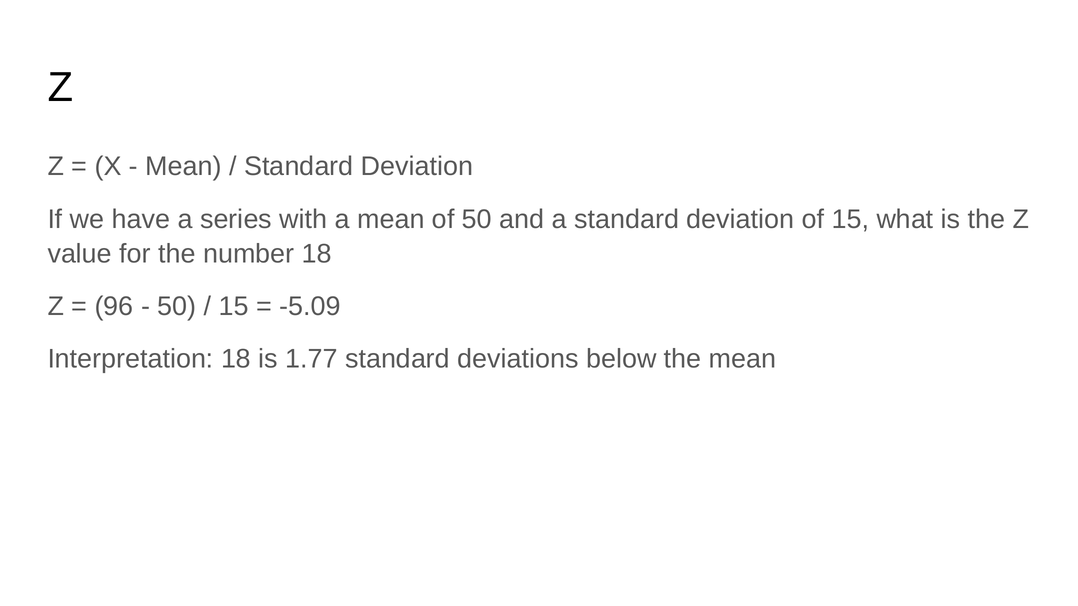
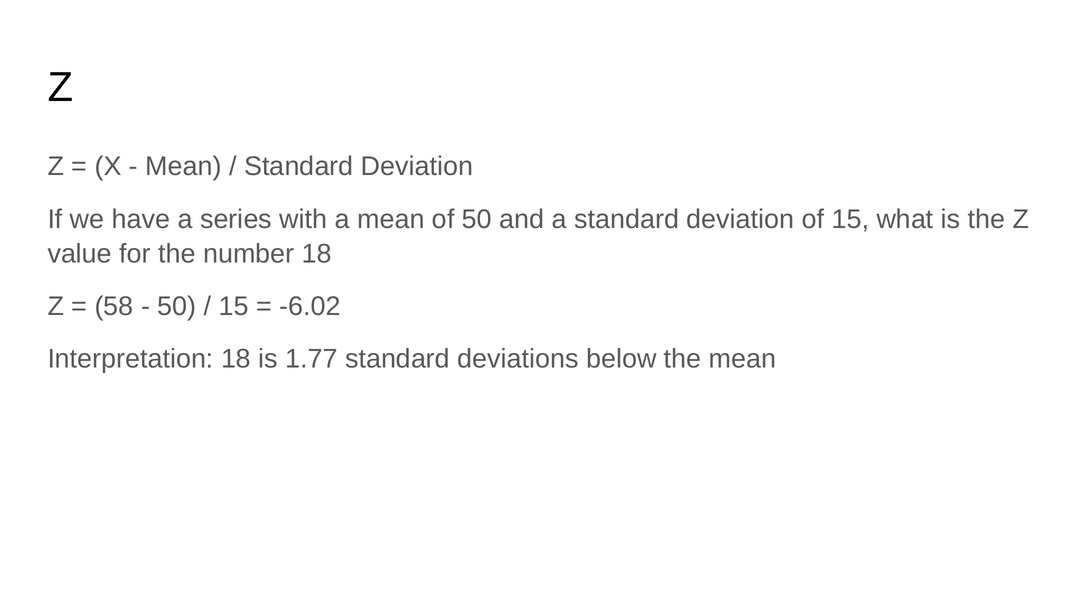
96: 96 -> 58
-5.09: -5.09 -> -6.02
